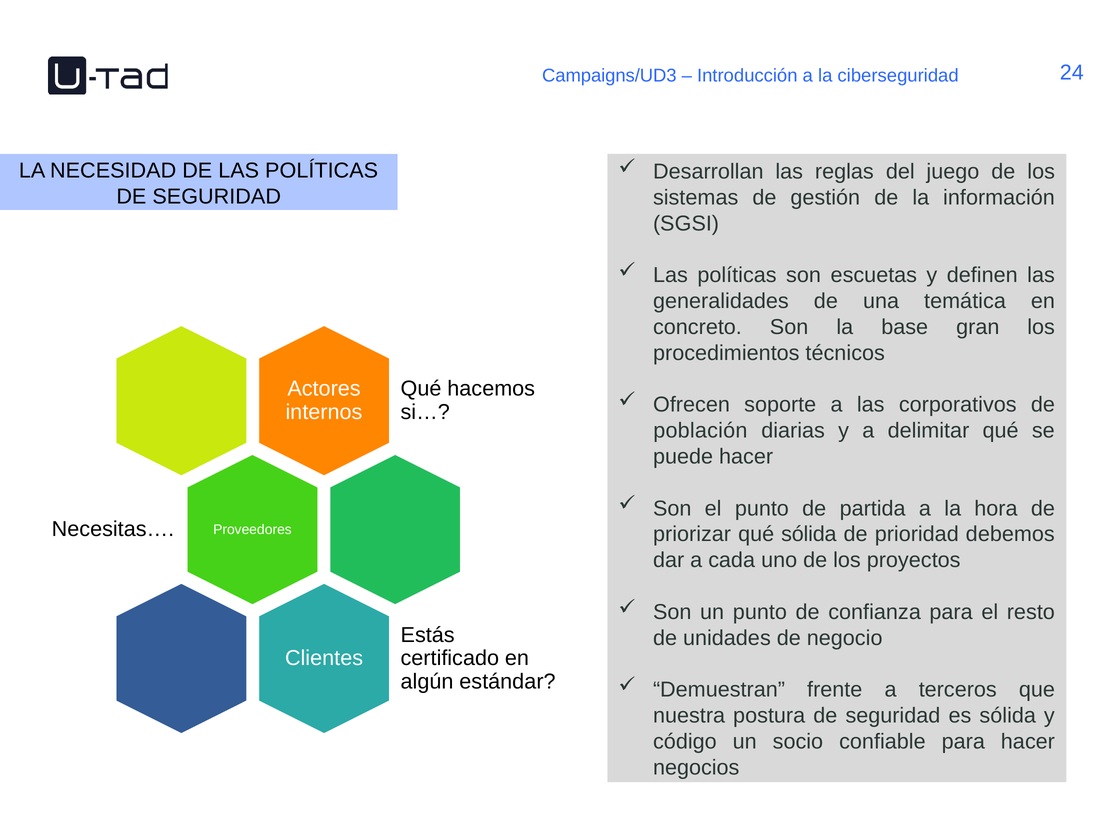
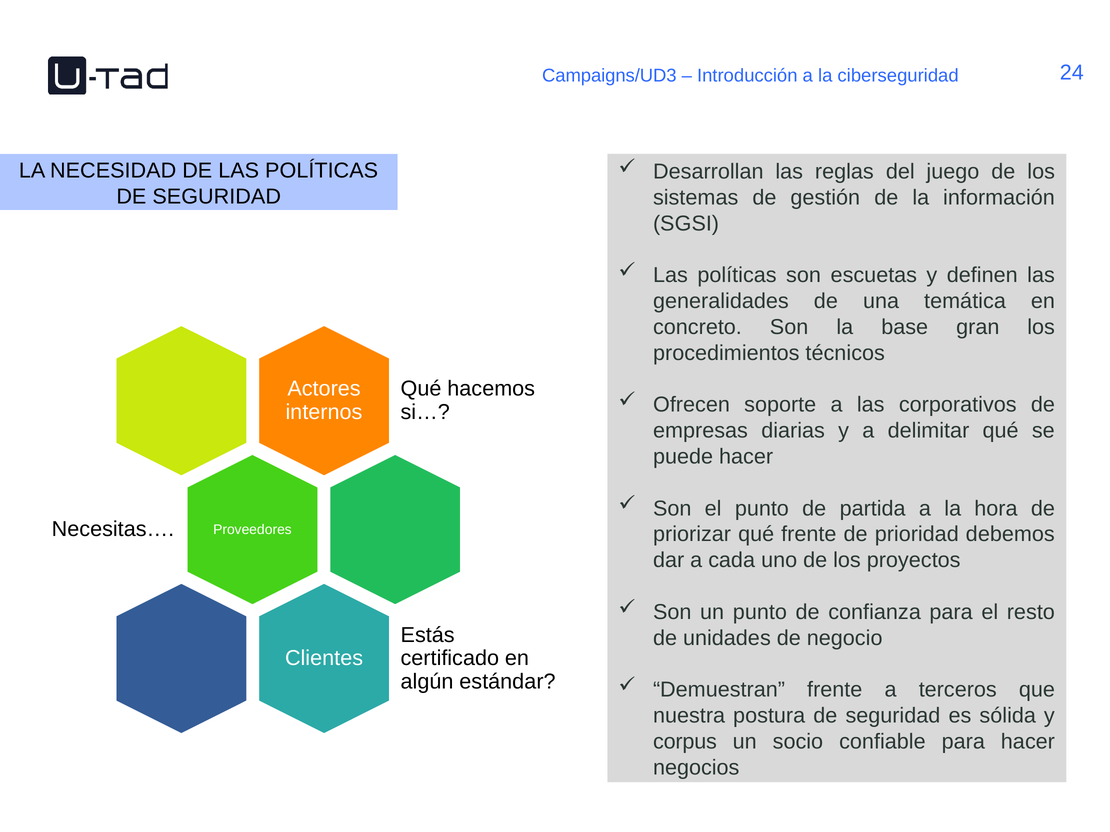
población: población -> empresas
qué sólida: sólida -> frente
código: código -> corpus
